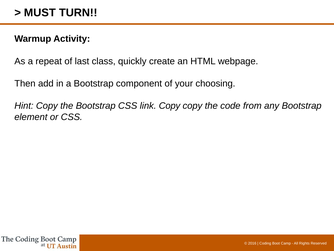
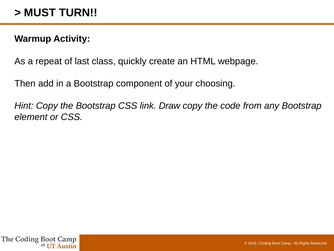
link Copy: Copy -> Draw
